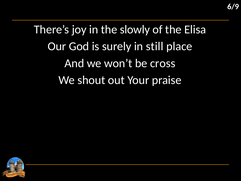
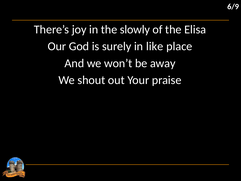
still: still -> like
cross: cross -> away
